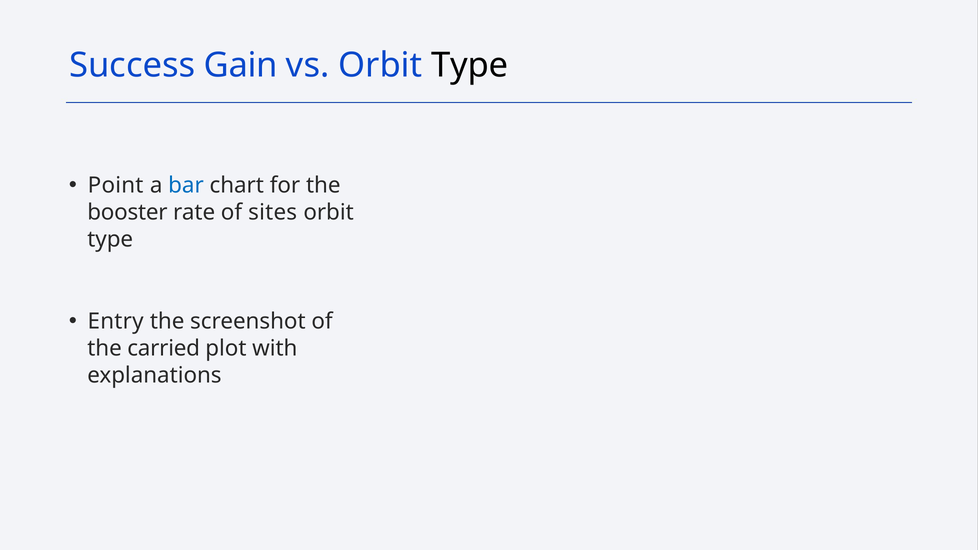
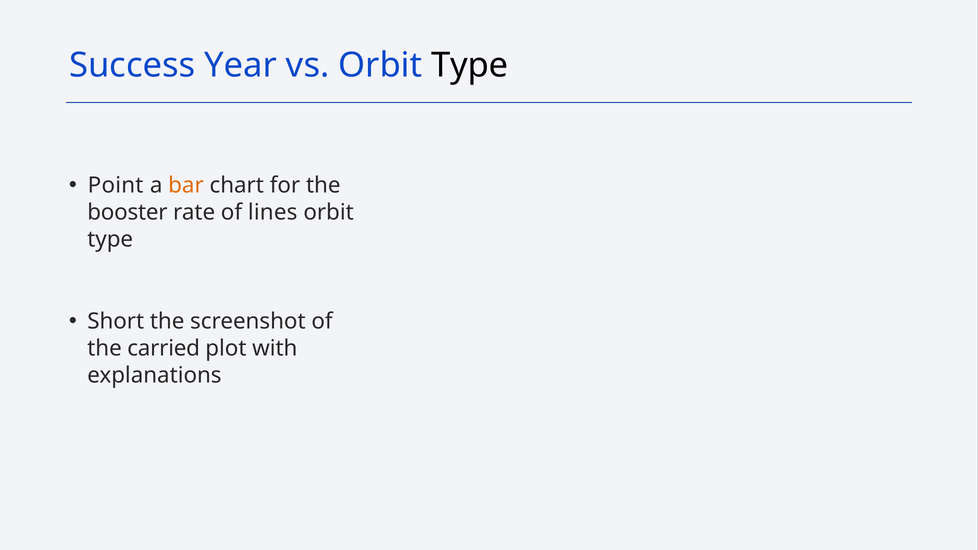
Gain: Gain -> Year
bar colour: blue -> orange
sites: sites -> lines
Entry: Entry -> Short
